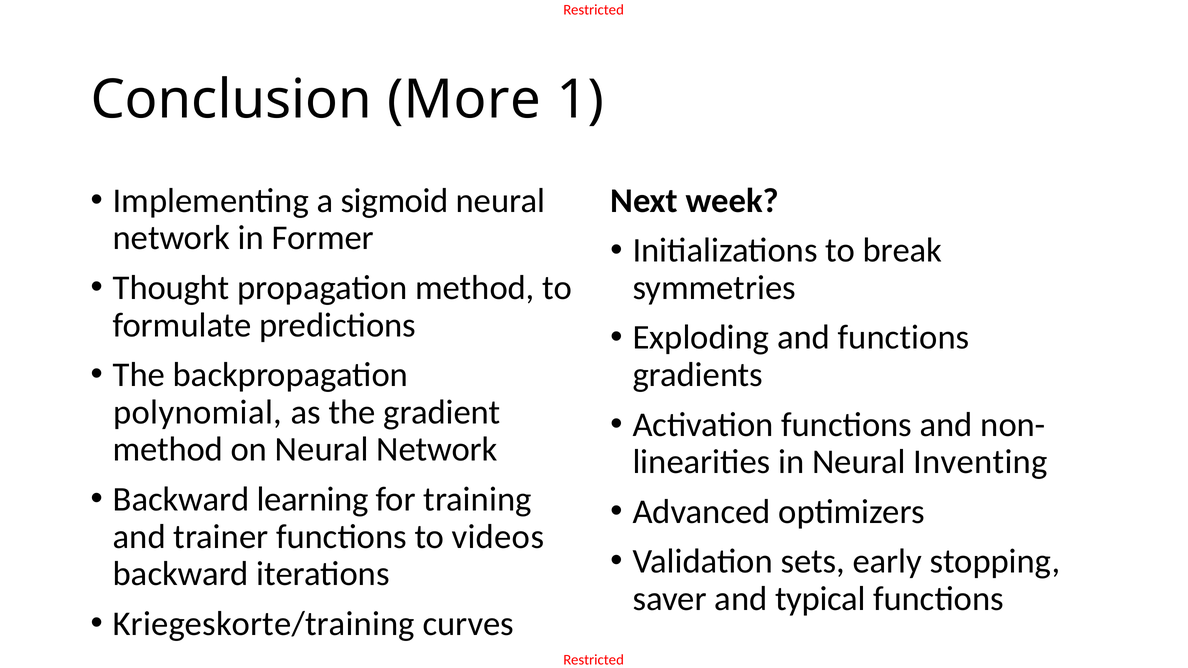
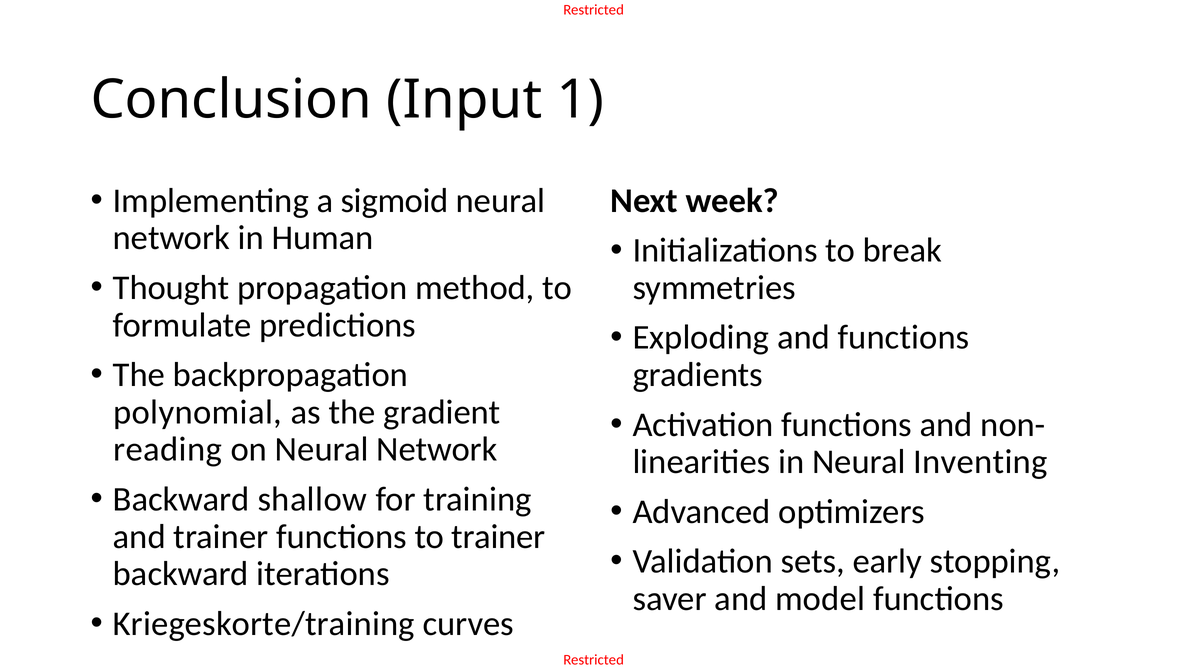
More: More -> Input
Former: Former -> Human
method at (168, 450): method -> reading
learning: learning -> shallow
to videos: videos -> trainer
typical: typical -> model
